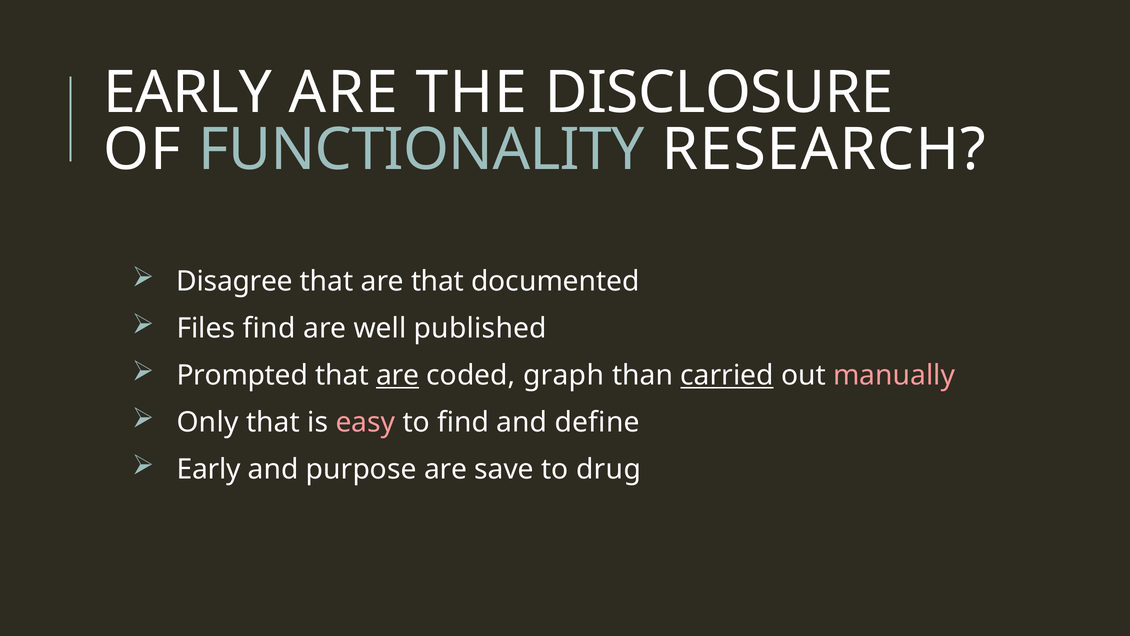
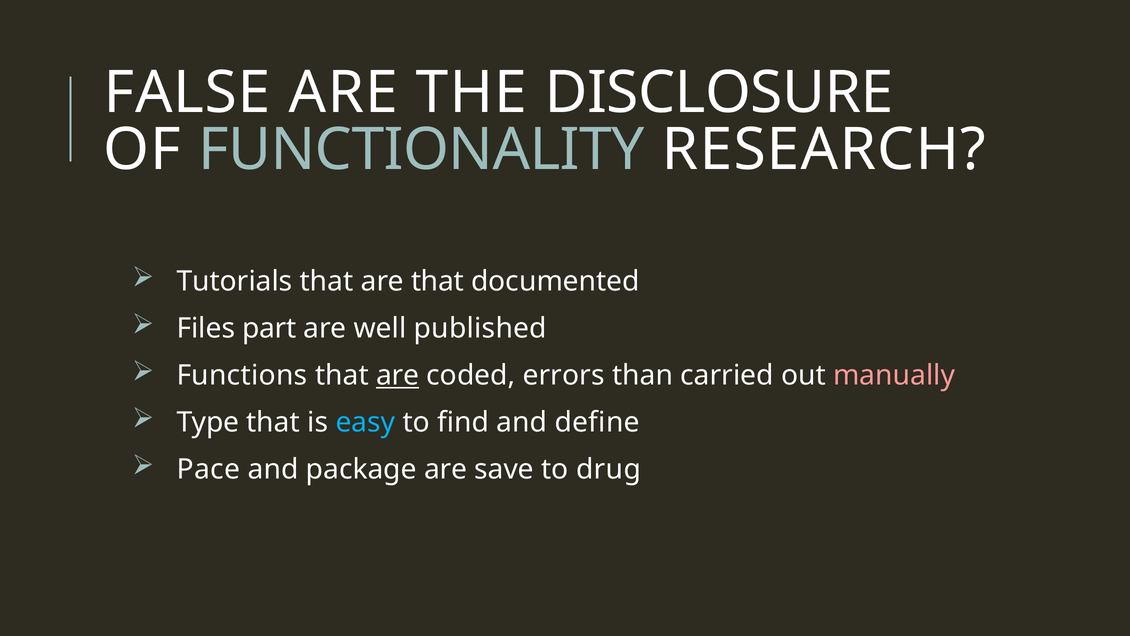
EARLY at (188, 93): EARLY -> FALSE
Disagree: Disagree -> Tutorials
Files find: find -> part
Prompted: Prompted -> Functions
graph: graph -> errors
carried underline: present -> none
Only: Only -> Type
easy colour: pink -> light blue
Early at (209, 469): Early -> Pace
purpose: purpose -> package
